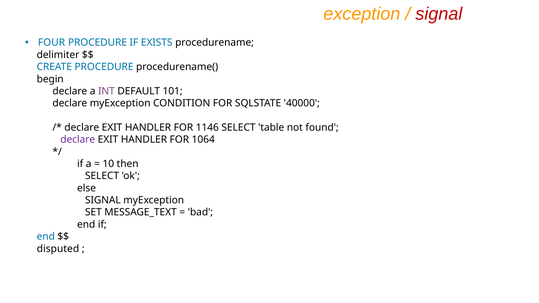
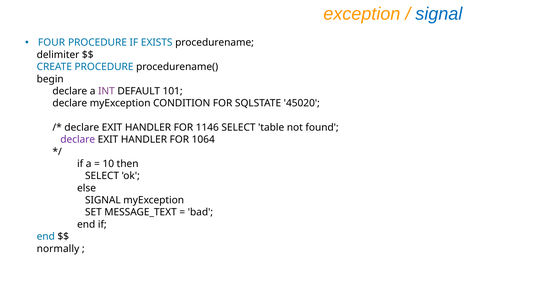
signal at (439, 14) colour: red -> blue
40000: 40000 -> 45020
disputed: disputed -> normally
